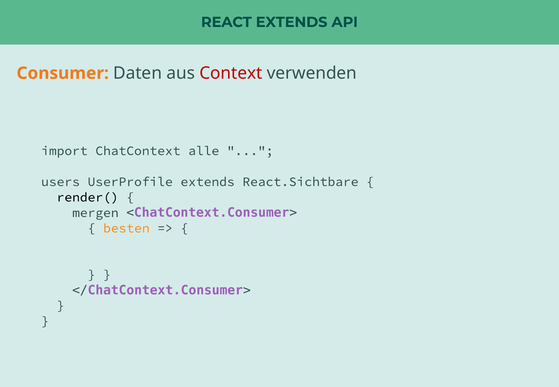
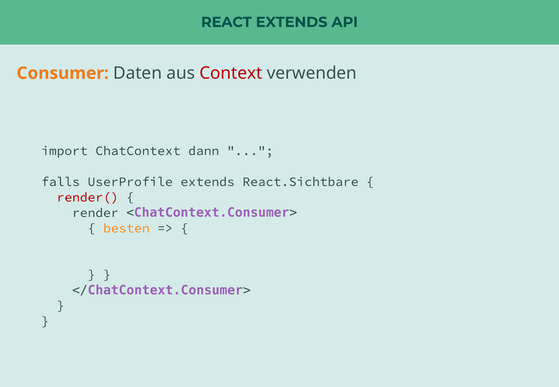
alle: alle -> dann
users: users -> falls
render( colour: black -> red
mergen: mergen -> render
